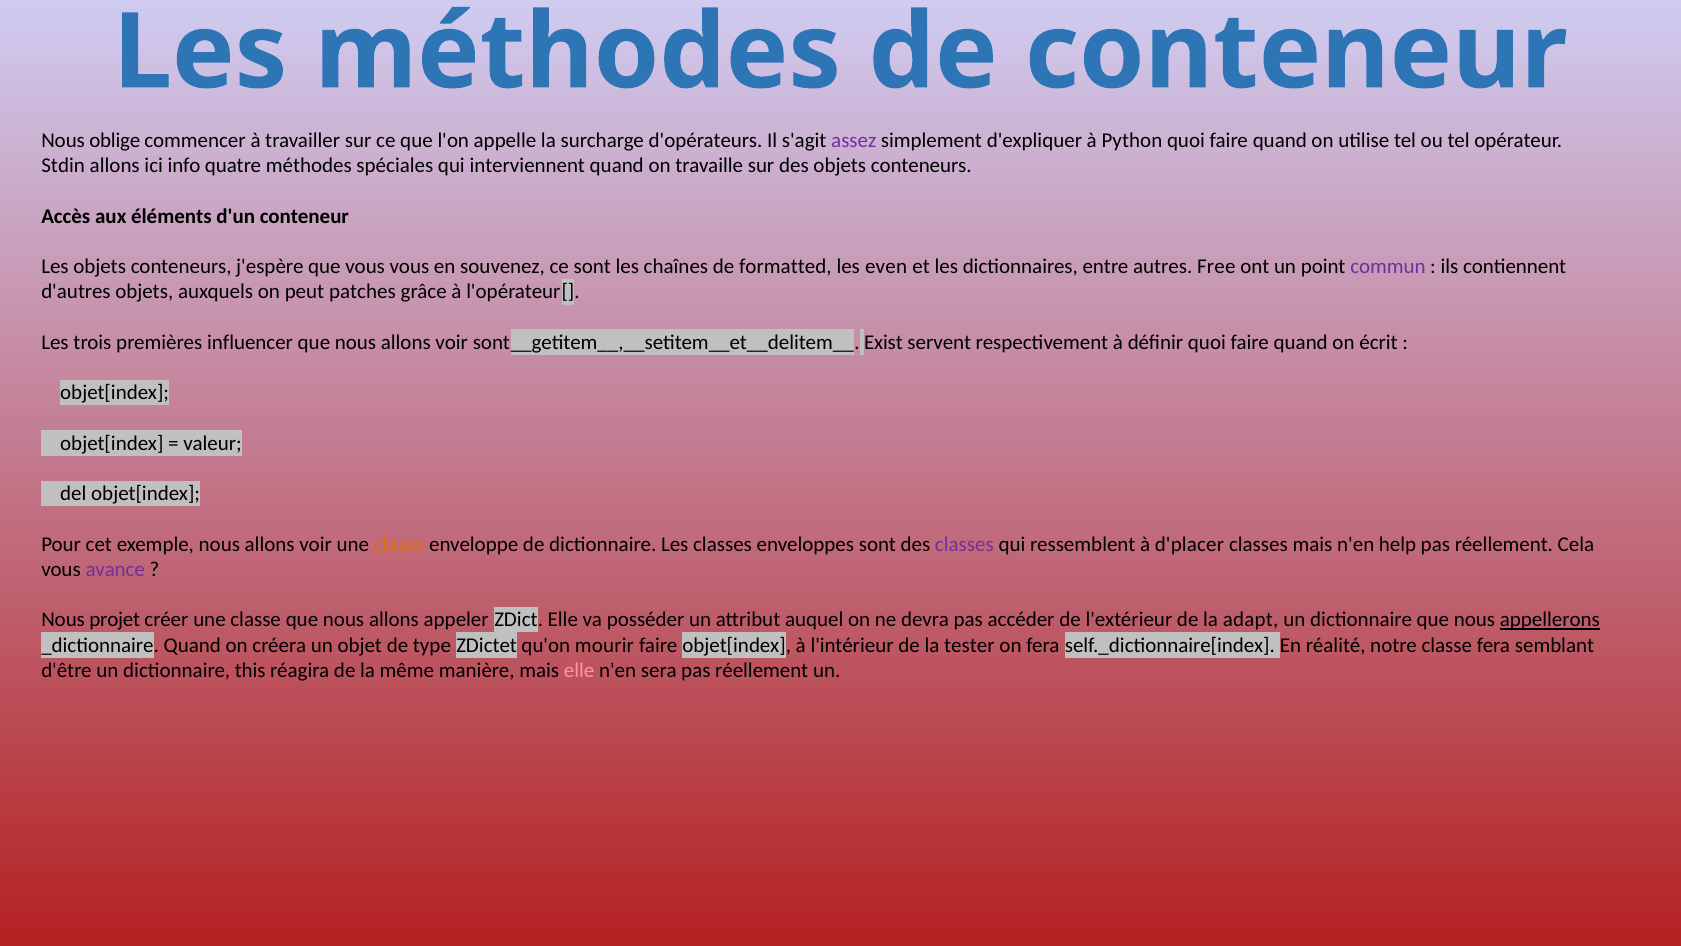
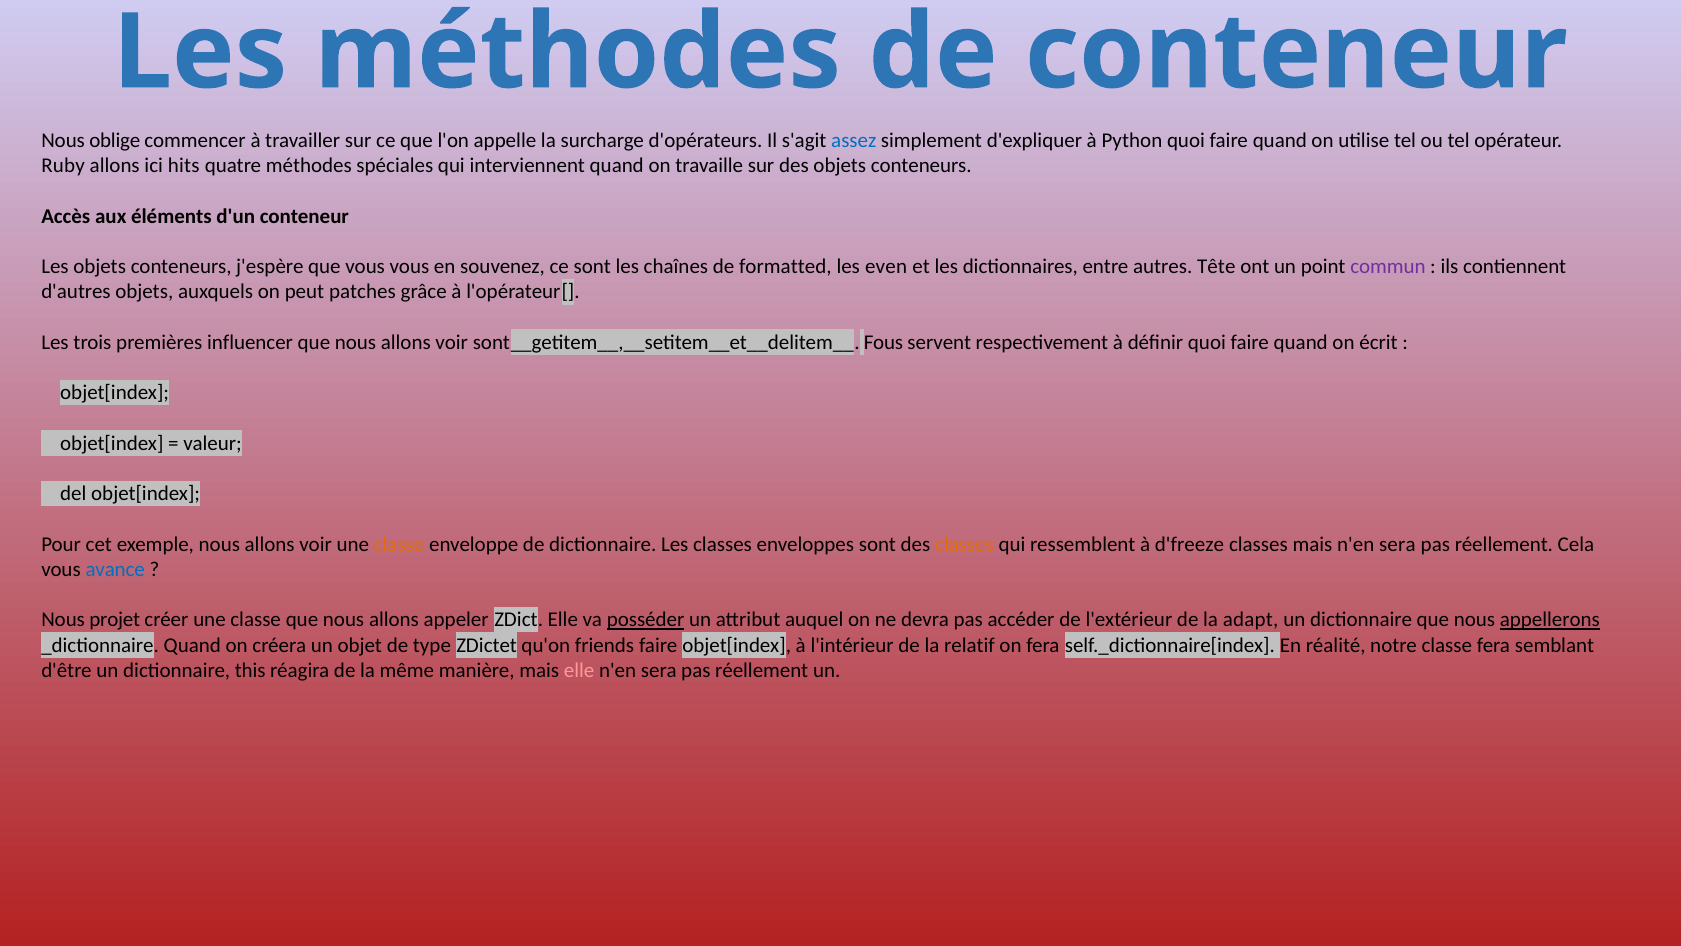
assez colour: purple -> blue
Stdin: Stdin -> Ruby
info: info -> hits
Free: Free -> Tête
Exist: Exist -> Fous
classes at (964, 544) colour: purple -> orange
d'placer: d'placer -> d'freeze
mais n'en help: help -> sera
avance colour: purple -> blue
posséder underline: none -> present
mourir: mourir -> friends
tester: tester -> relatif
